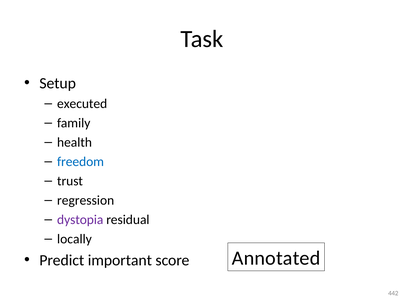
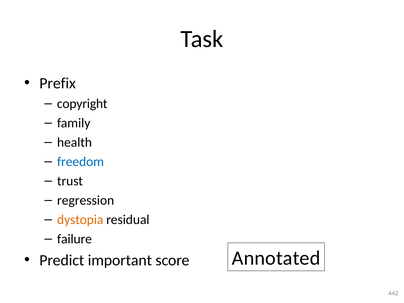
Setup: Setup -> Prefix
executed: executed -> copyright
dystopia colour: purple -> orange
locally: locally -> failure
